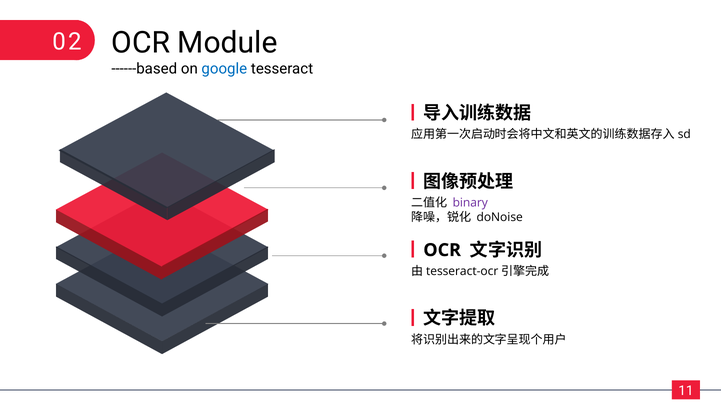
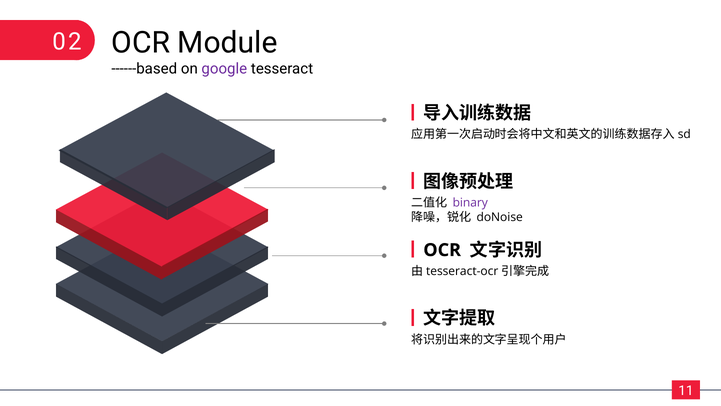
google colour: blue -> purple
